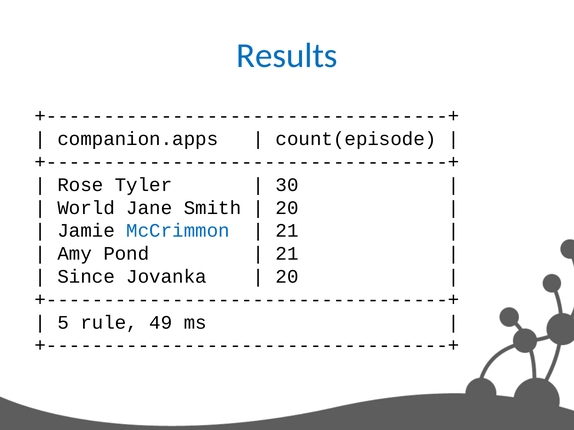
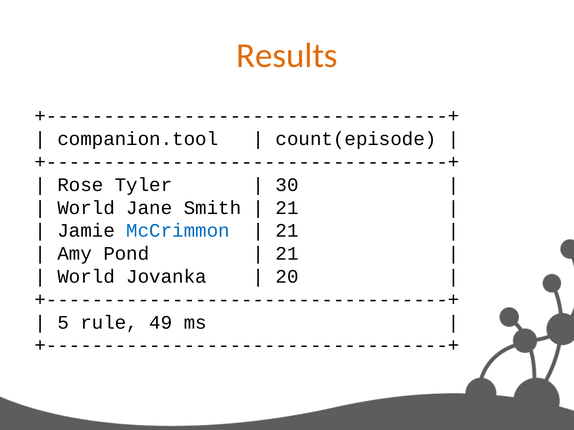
Results colour: blue -> orange
companion.apps: companion.apps -> companion.tool
20 at (287, 208): 20 -> 21
Since at (86, 277): Since -> World
